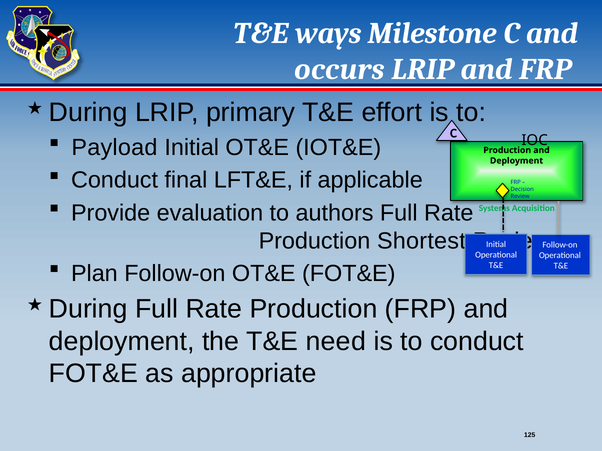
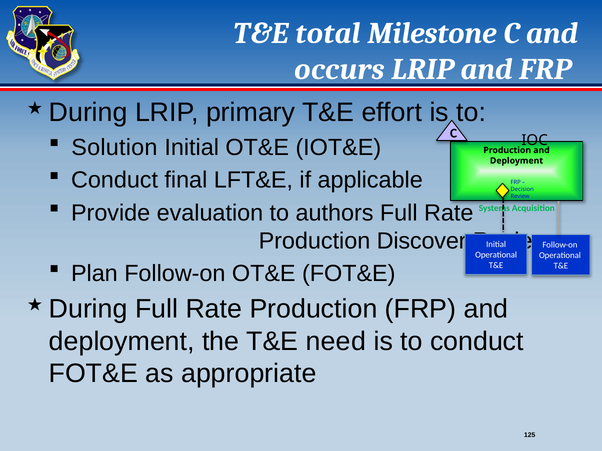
ways: ways -> total
Payload: Payload -> Solution
Shortest: Shortest -> Discover
